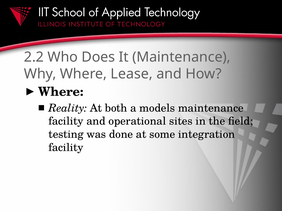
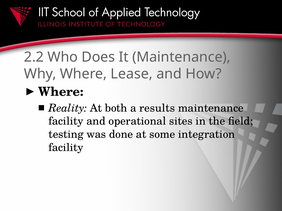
models: models -> results
